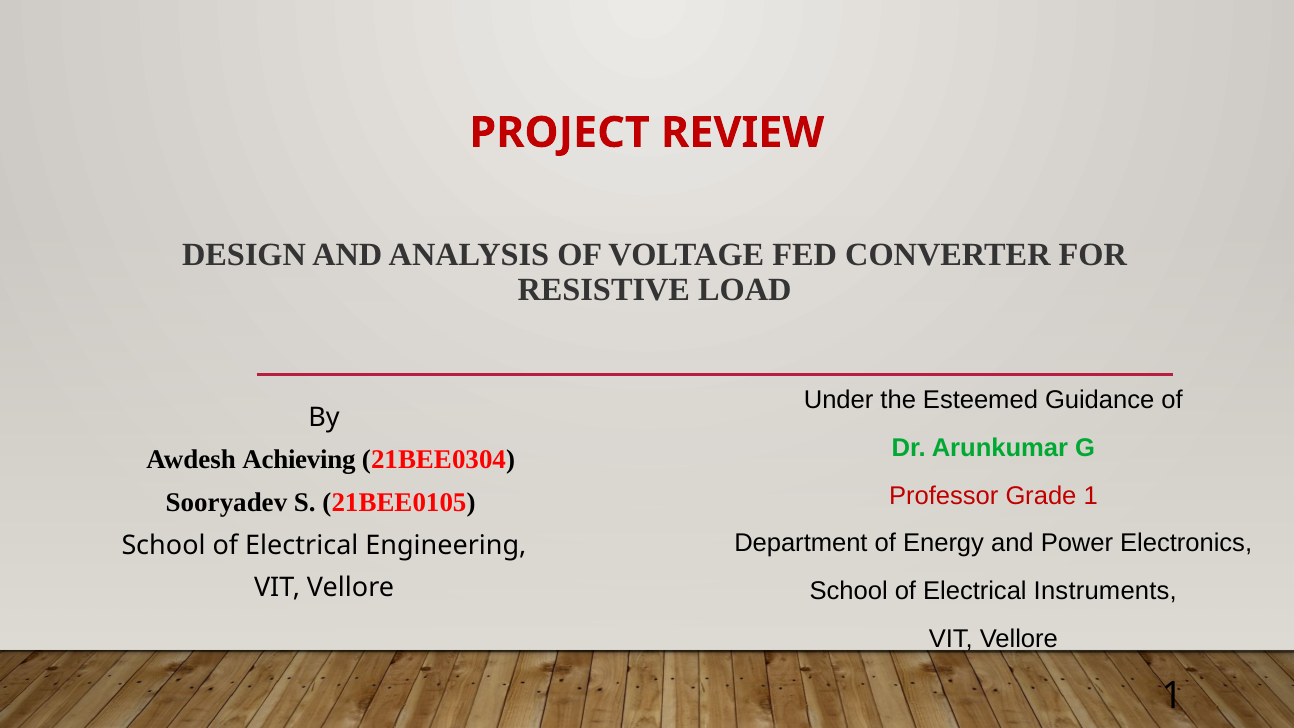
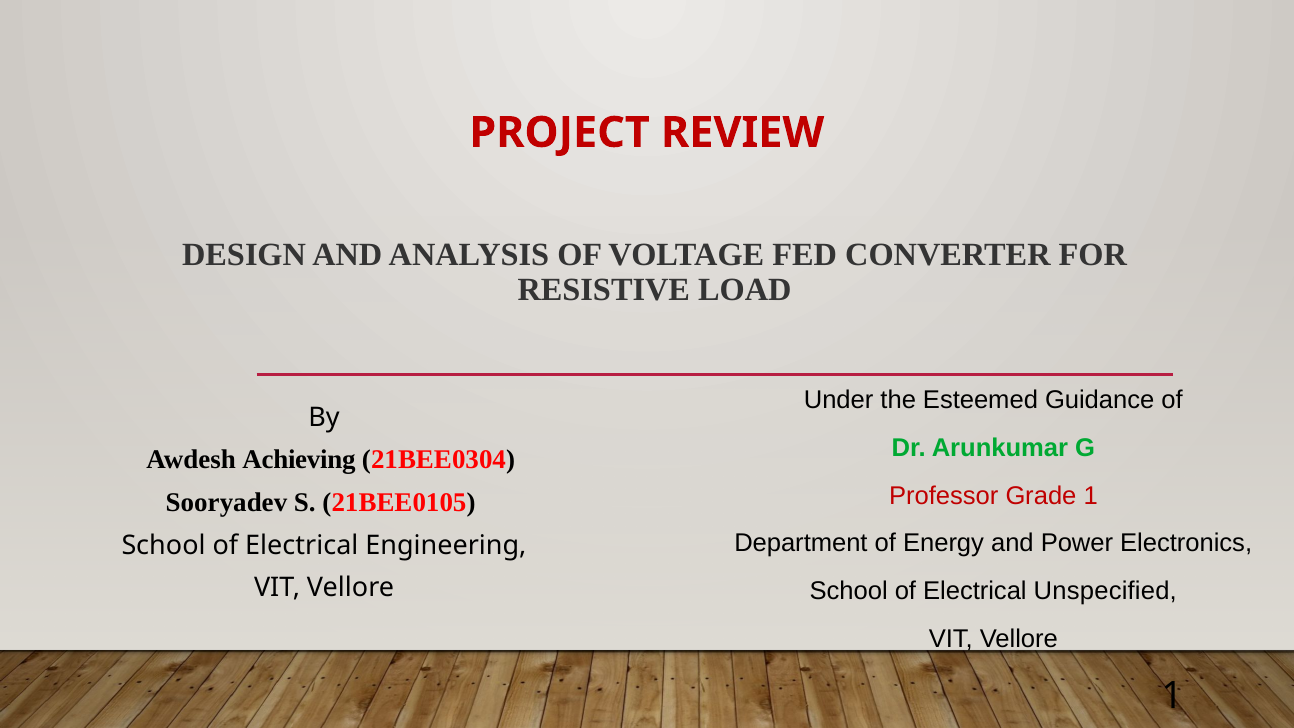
Instruments: Instruments -> Unspecified
